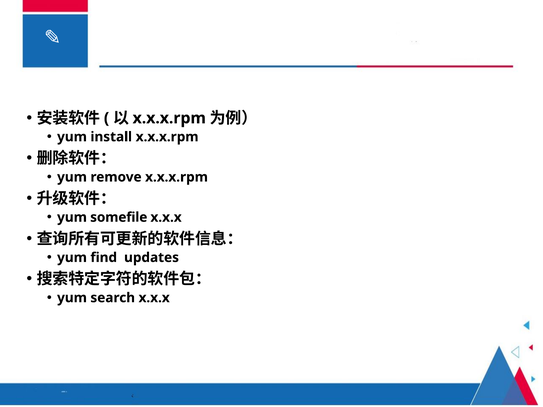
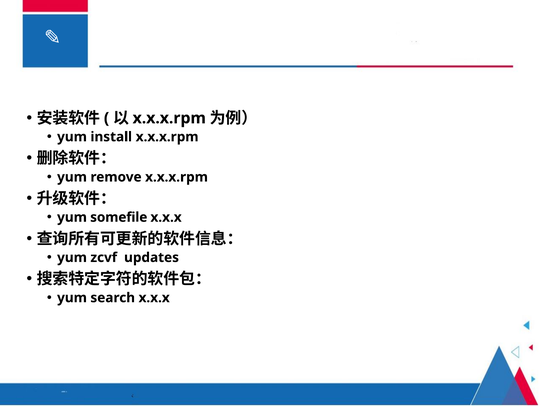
find: find -> zcvf
